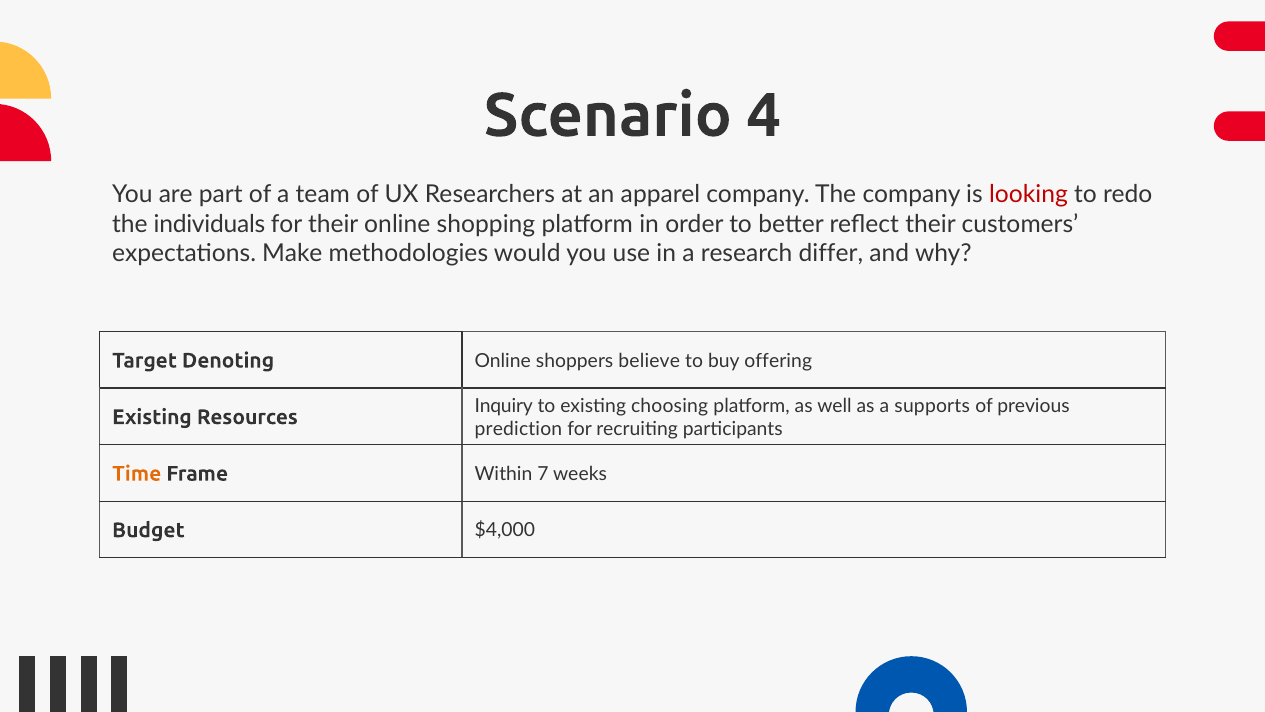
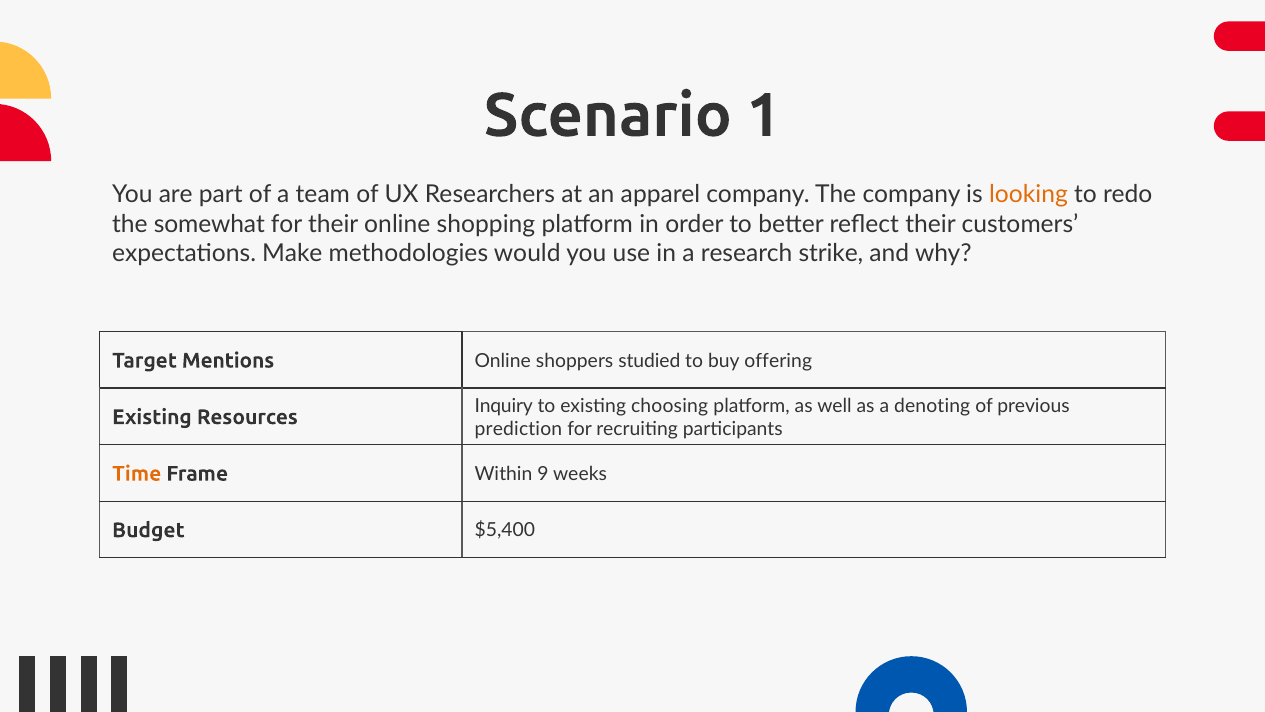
4: 4 -> 1
looking colour: red -> orange
individuals: individuals -> somewhat
differ: differ -> strike
Denoting: Denoting -> Mentions
believe: believe -> studied
supports: supports -> denoting
7: 7 -> 9
$4,000: $4,000 -> $5,400
